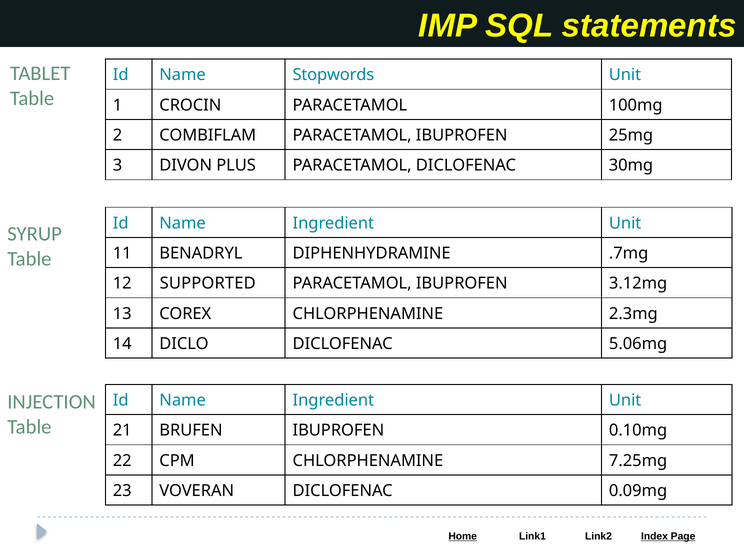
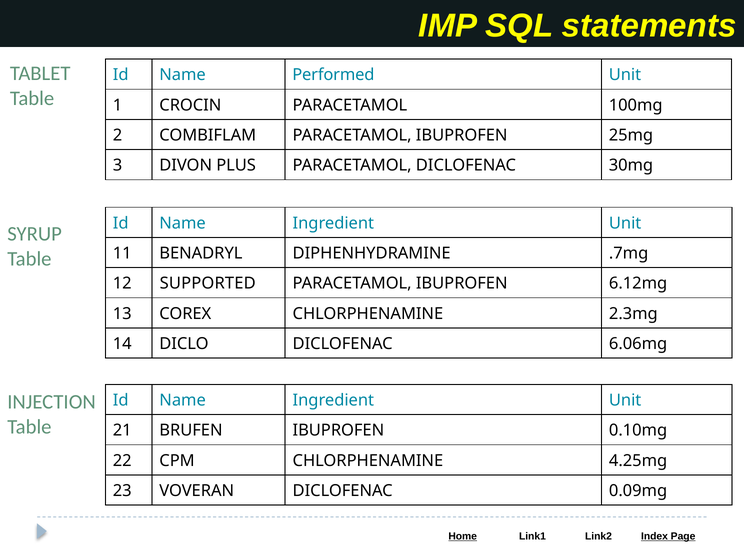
Stopwords: Stopwords -> Performed
3.12mg: 3.12mg -> 6.12mg
5.06mg: 5.06mg -> 6.06mg
7.25mg: 7.25mg -> 4.25mg
